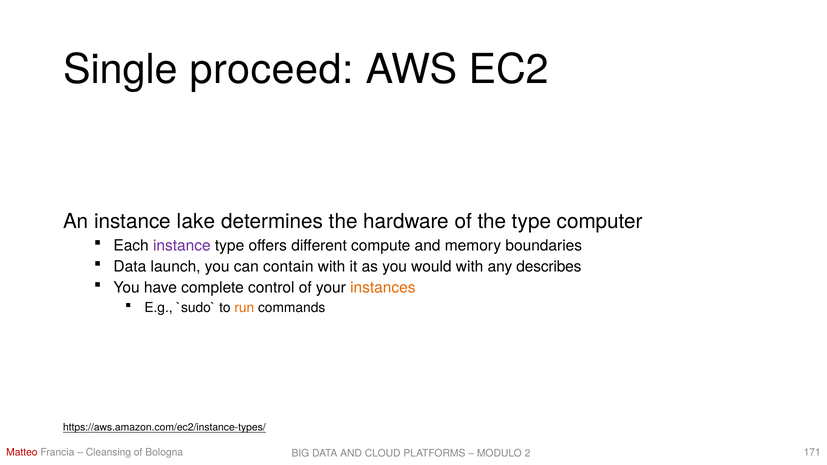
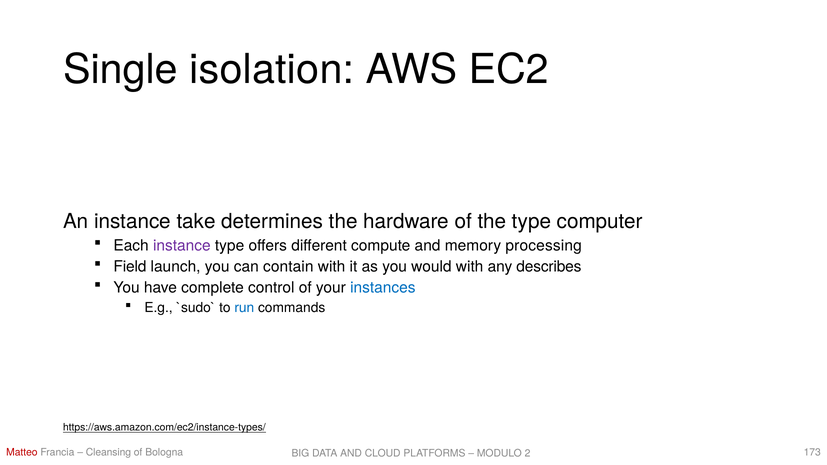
proceed: proceed -> isolation
lake: lake -> take
boundaries: boundaries -> processing
Data at (130, 267): Data -> Field
instances colour: orange -> blue
run colour: orange -> blue
171: 171 -> 173
